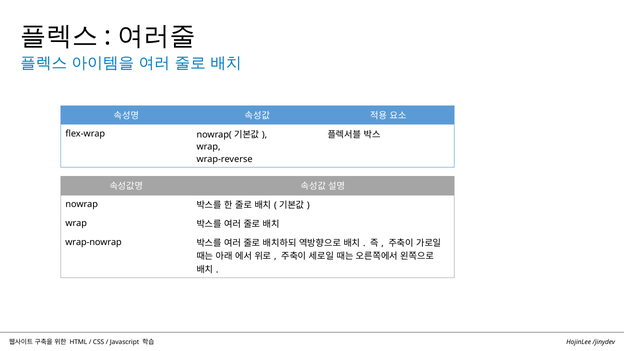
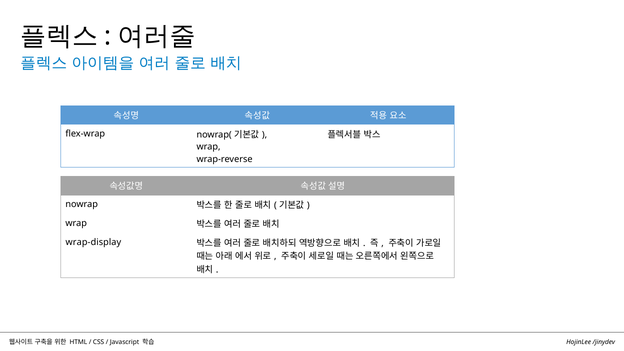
wrap-nowrap: wrap-nowrap -> wrap-display
